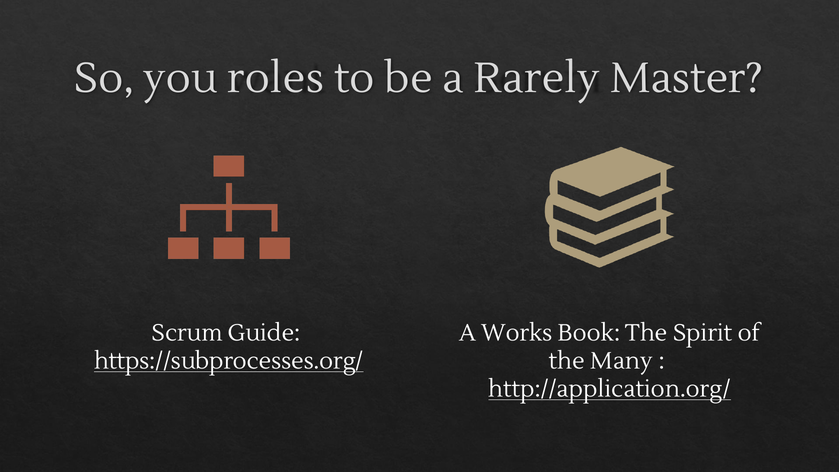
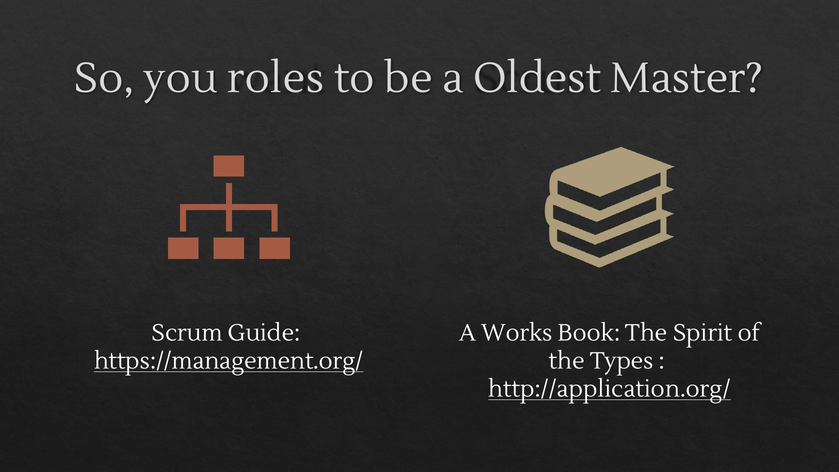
Rarely: Rarely -> Oldest
https://subprocesses.org/: https://subprocesses.org/ -> https://management.org/
Many: Many -> Types
